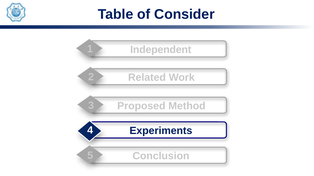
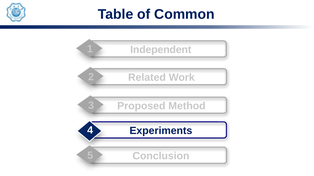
Consider: Consider -> Common
